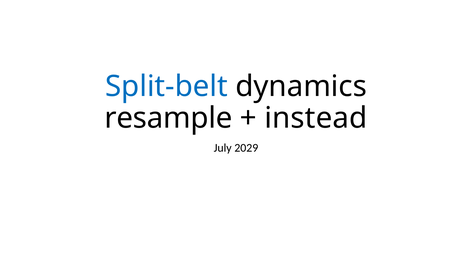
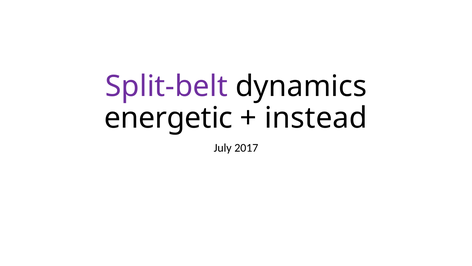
Split-belt colour: blue -> purple
resample: resample -> energetic
2029: 2029 -> 2017
